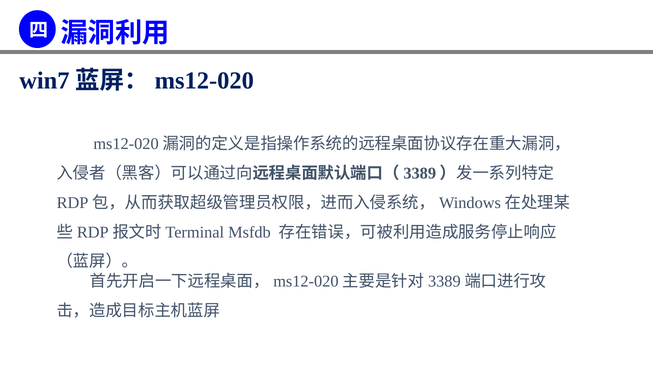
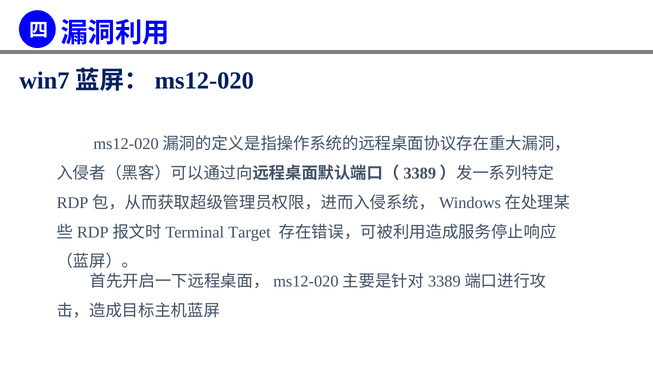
Msfdb: Msfdb -> Target
